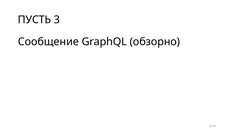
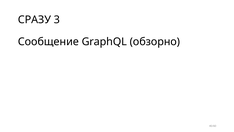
ПУСТЬ: ПУСТЬ -> СРАЗУ
